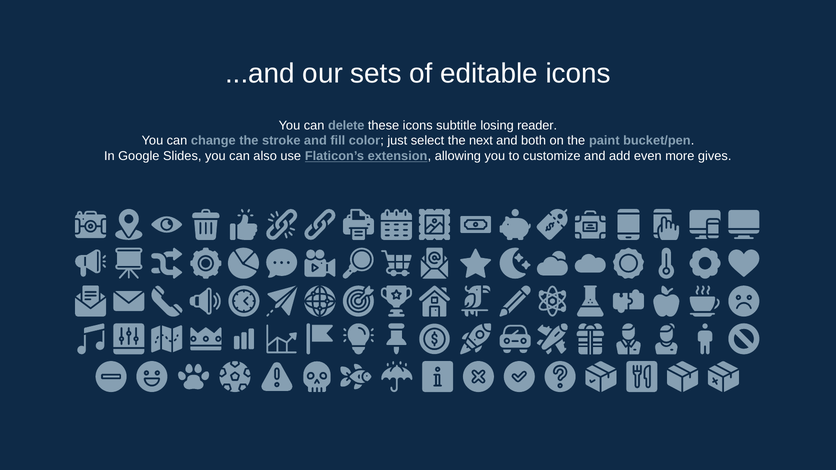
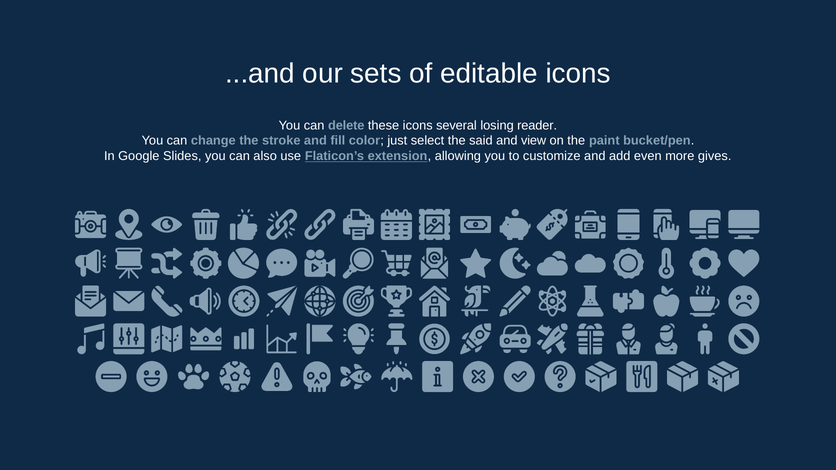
subtitle: subtitle -> several
next: next -> said
both: both -> view
